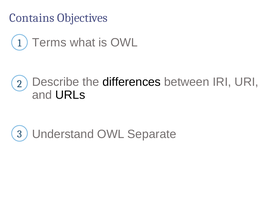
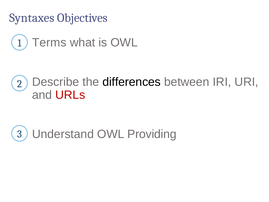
Contains: Contains -> Syntaxes
URLs colour: black -> red
Separate: Separate -> Providing
